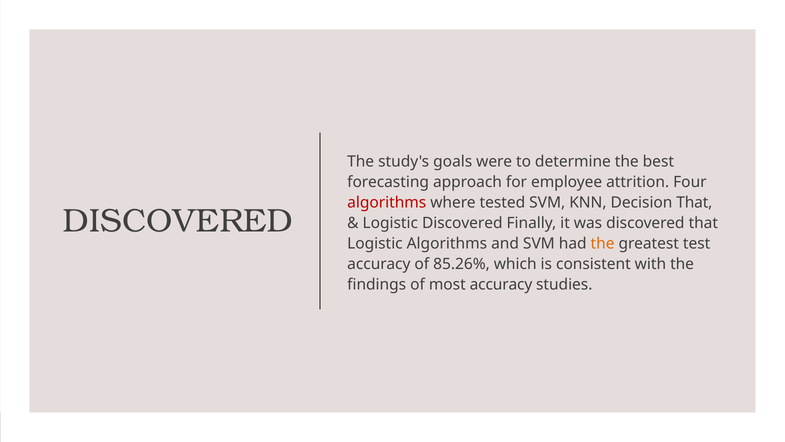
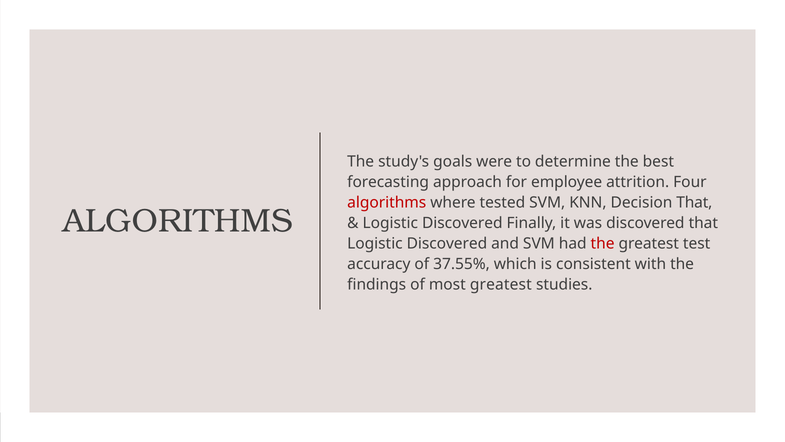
DISCOVERED at (178, 221): DISCOVERED -> ALGORITHMS
Algorithms at (447, 243): Algorithms -> Discovered
the at (603, 243) colour: orange -> red
85.26%: 85.26% -> 37.55%
most accuracy: accuracy -> greatest
